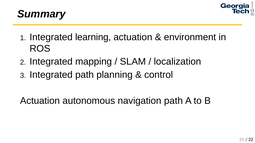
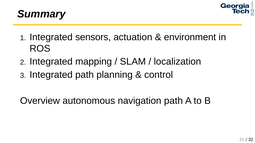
learning: learning -> sensors
Actuation at (40, 101): Actuation -> Overview
